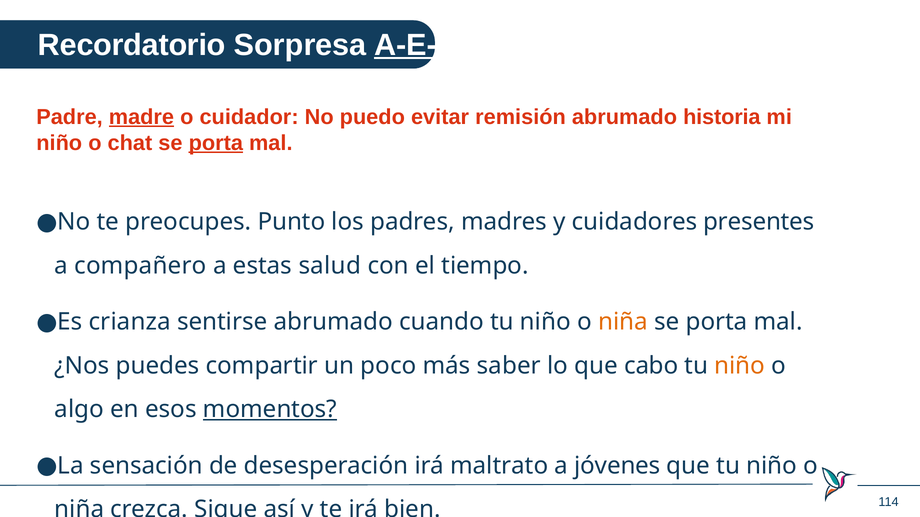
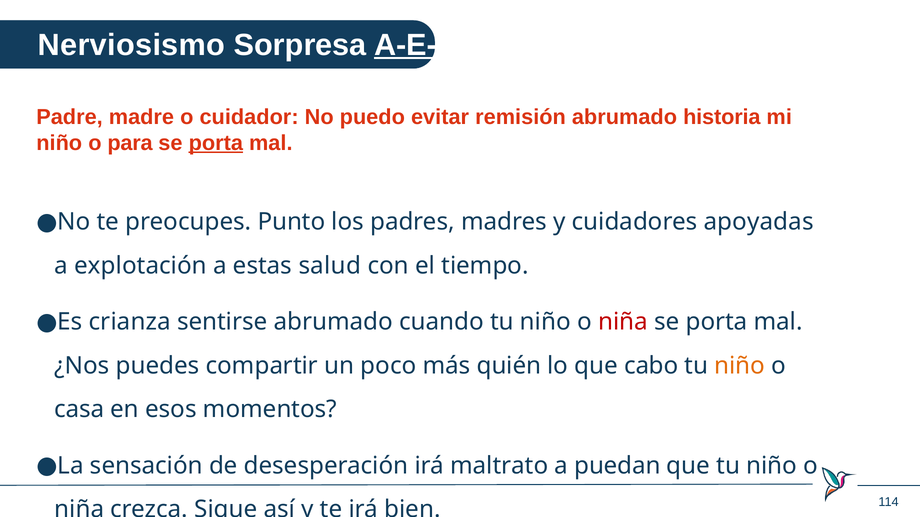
Recordatorio: Recordatorio -> Nerviosismo
madre underline: present -> none
chat: chat -> para
presentes: presentes -> apoyadas
compañero: compañero -> explotación
niña at (623, 322) colour: orange -> red
saber: saber -> quién
algo: algo -> casa
momentos underline: present -> none
jóvenes: jóvenes -> puedan
